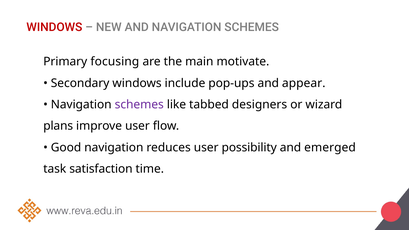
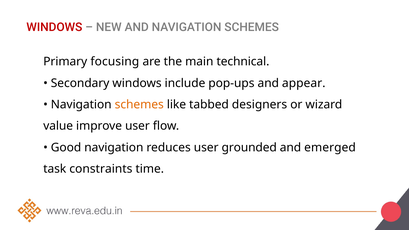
motivate: motivate -> technical
schemes at (139, 105) colour: purple -> orange
plans: plans -> value
possibility: possibility -> grounded
satisfaction: satisfaction -> constraints
